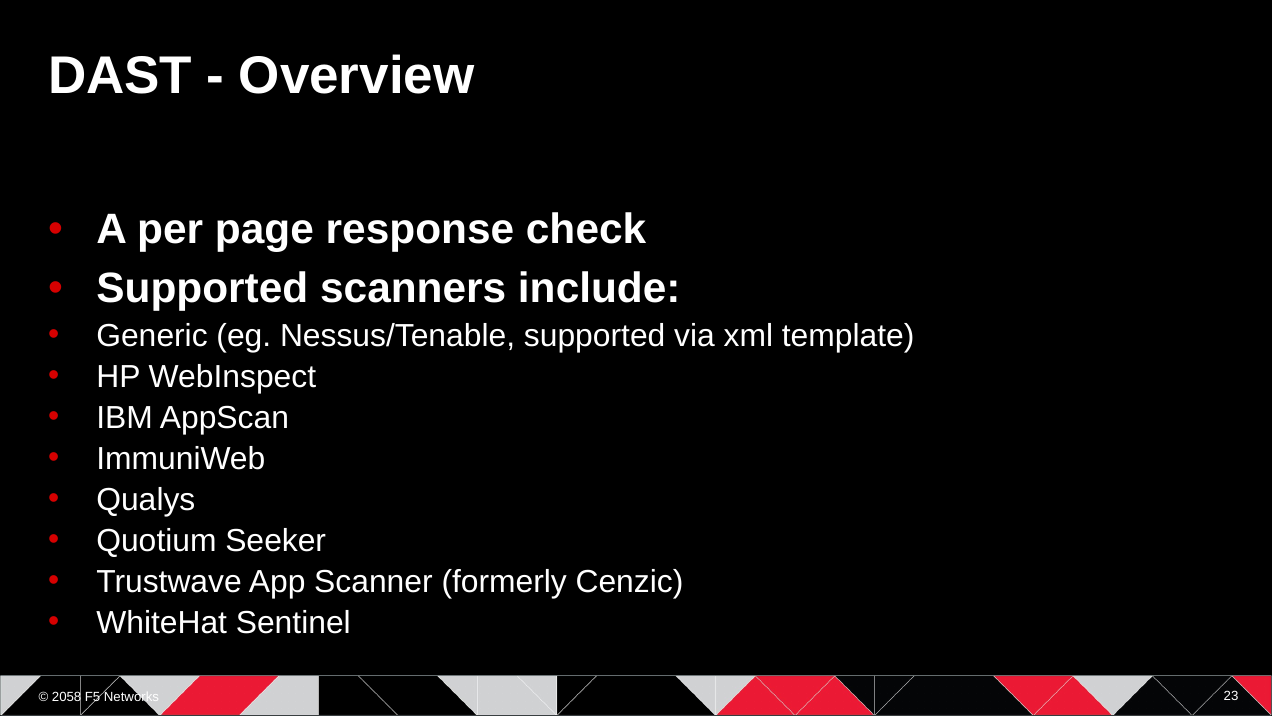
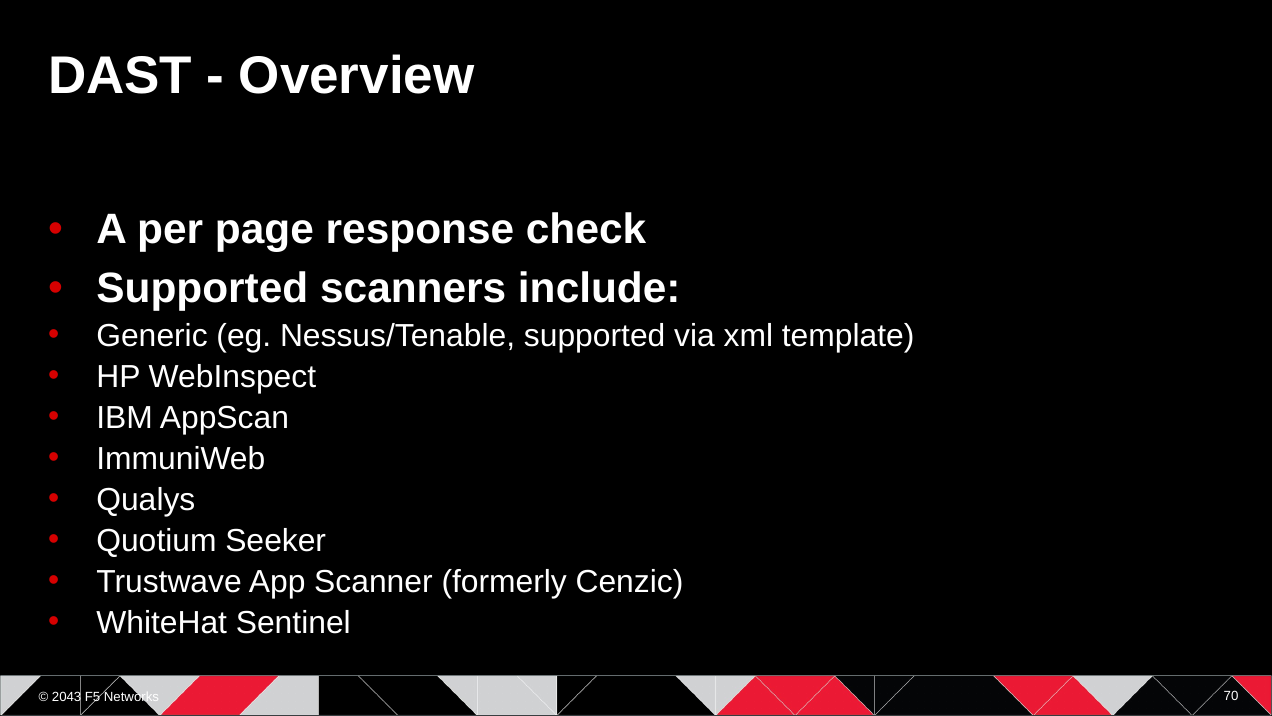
2058: 2058 -> 2043
23: 23 -> 70
